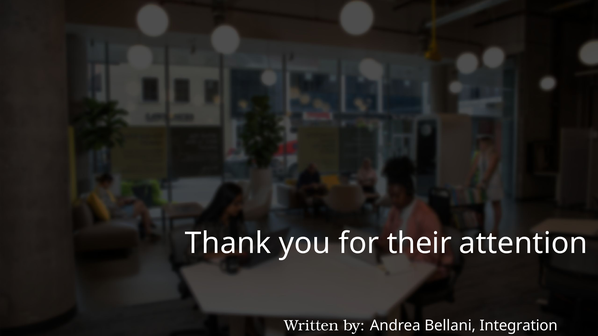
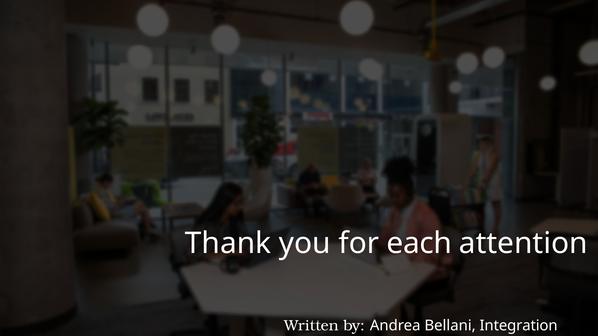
their: their -> each
